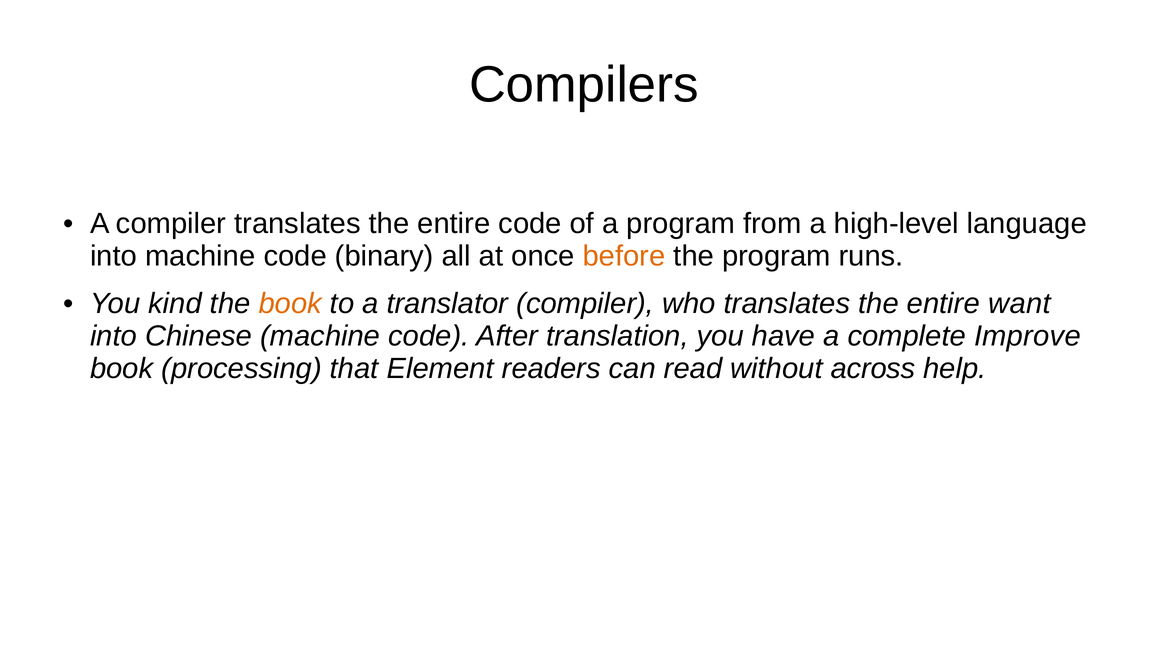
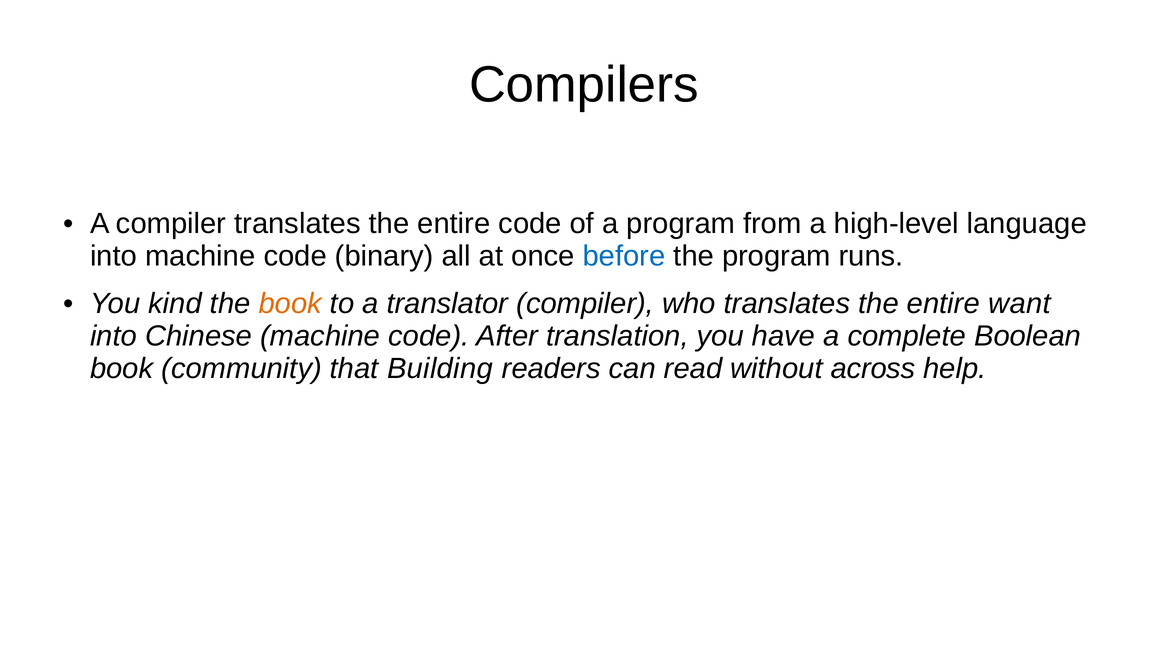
before colour: orange -> blue
Improve: Improve -> Boolean
processing: processing -> community
Element: Element -> Building
